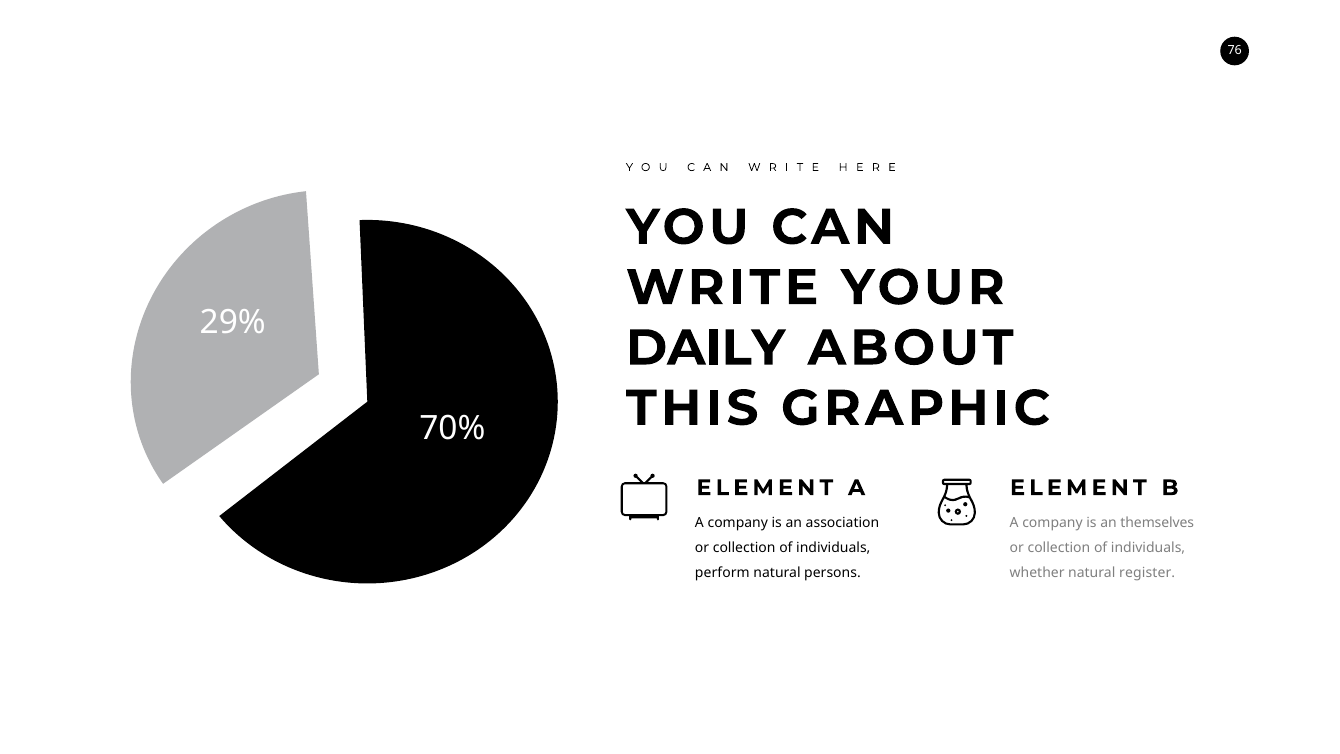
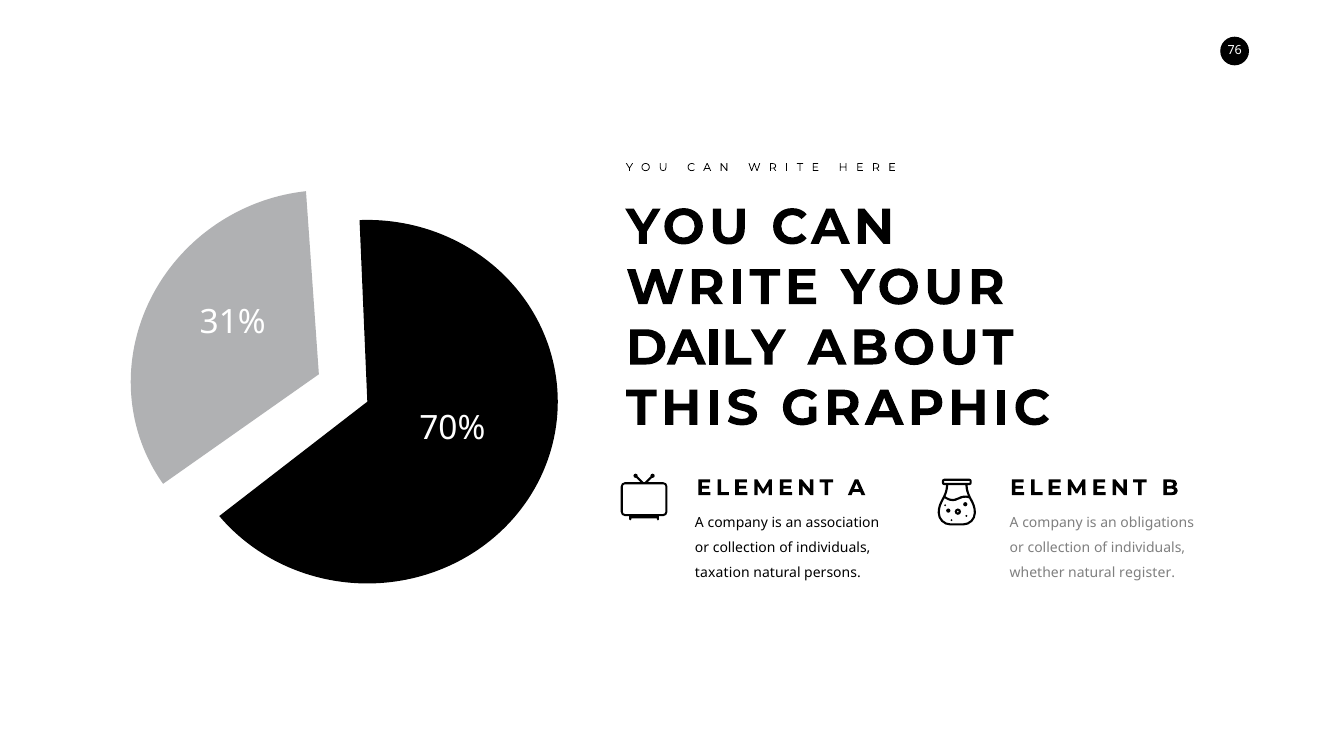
29%: 29% -> 31%
themselves: themselves -> obligations
perform: perform -> taxation
